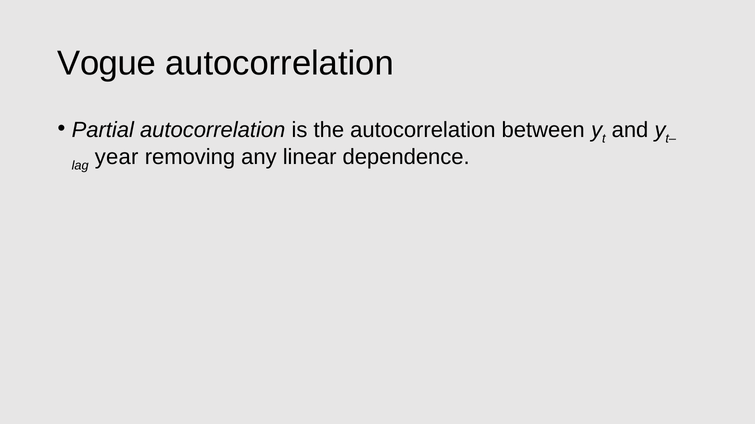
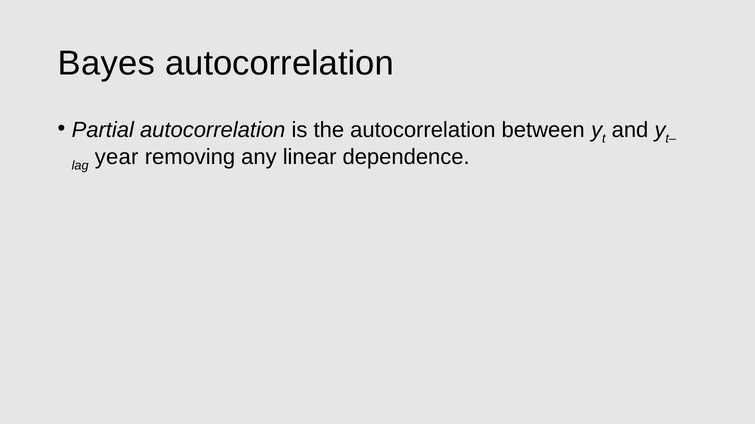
Vogue: Vogue -> Bayes
